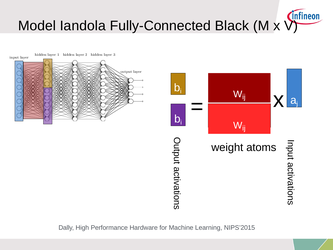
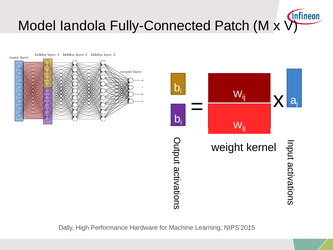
Black: Black -> Patch
atoms: atoms -> kernel
